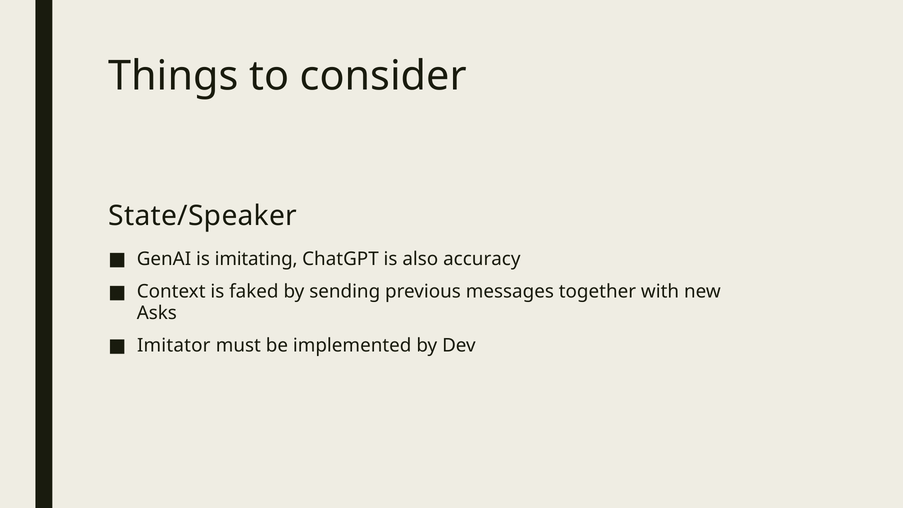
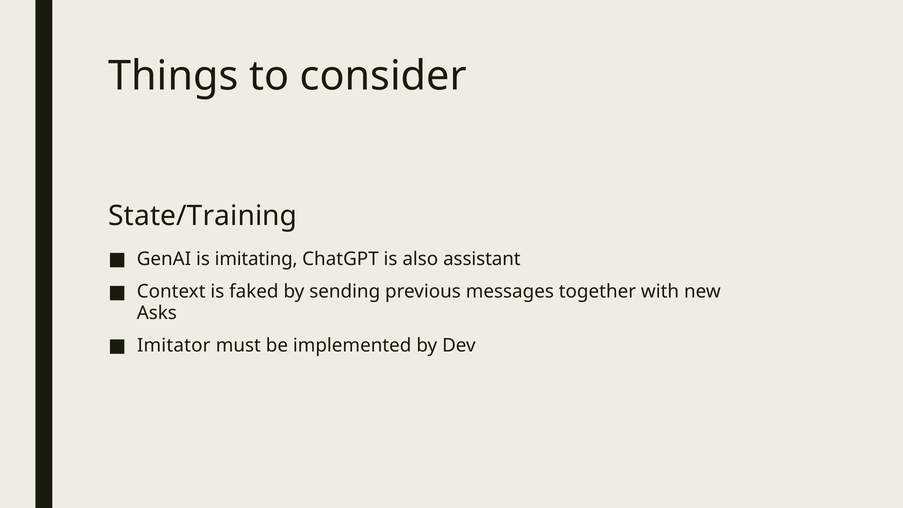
State/Speaker: State/Speaker -> State/Training
accuracy: accuracy -> assistant
